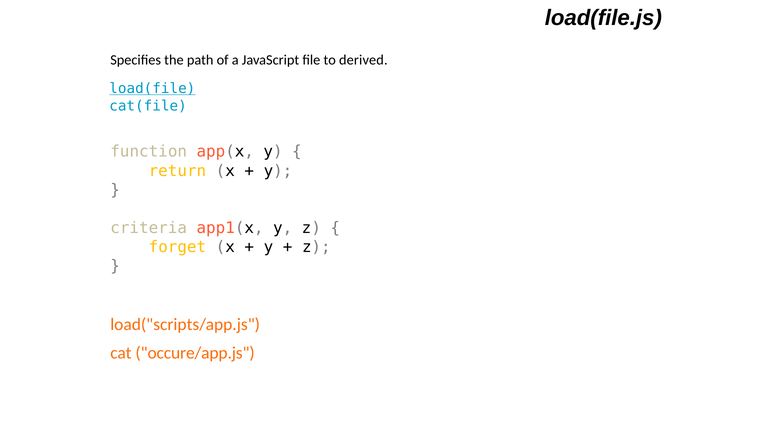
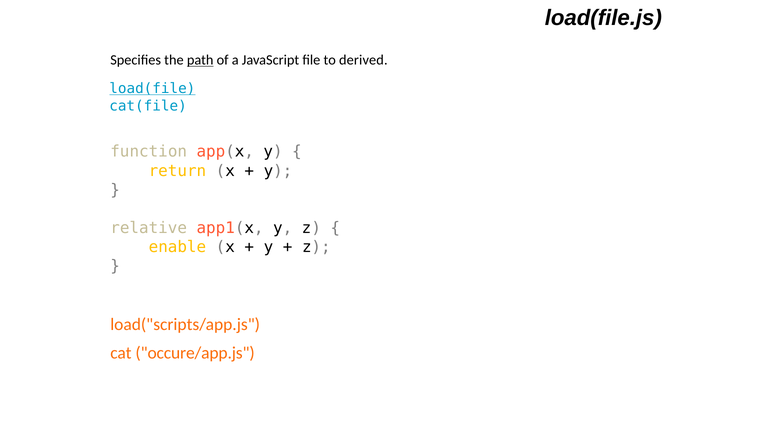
path underline: none -> present
criteria: criteria -> relative
forget: forget -> enable
